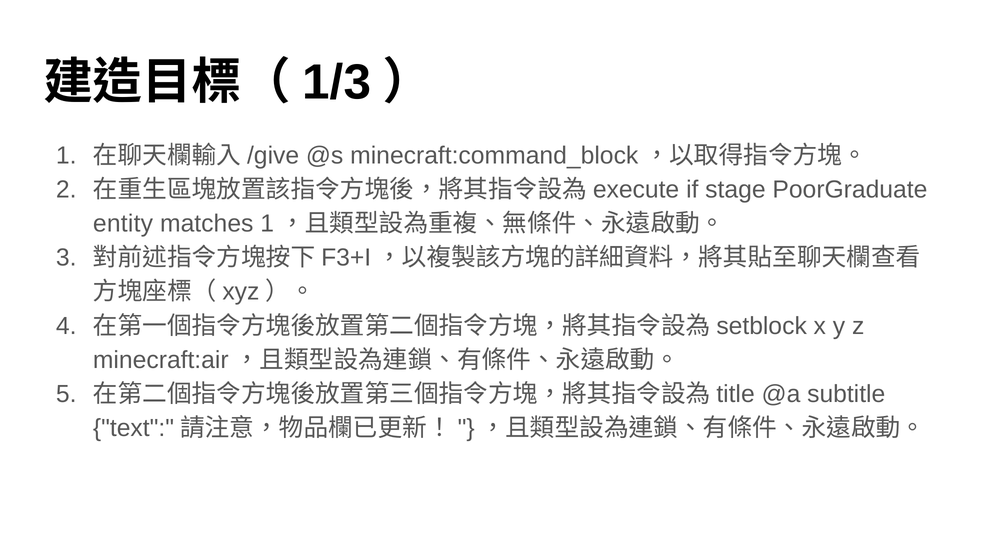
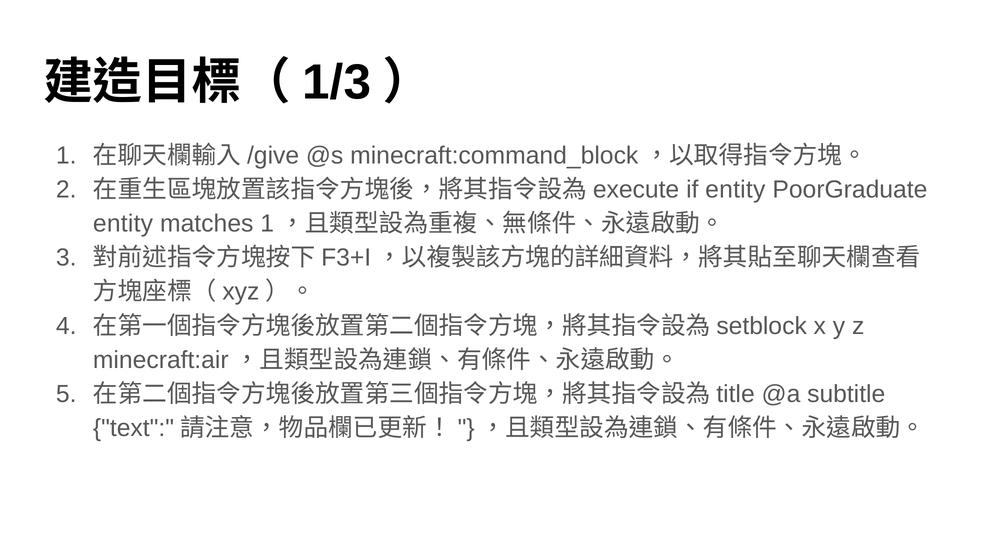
if stage: stage -> entity
